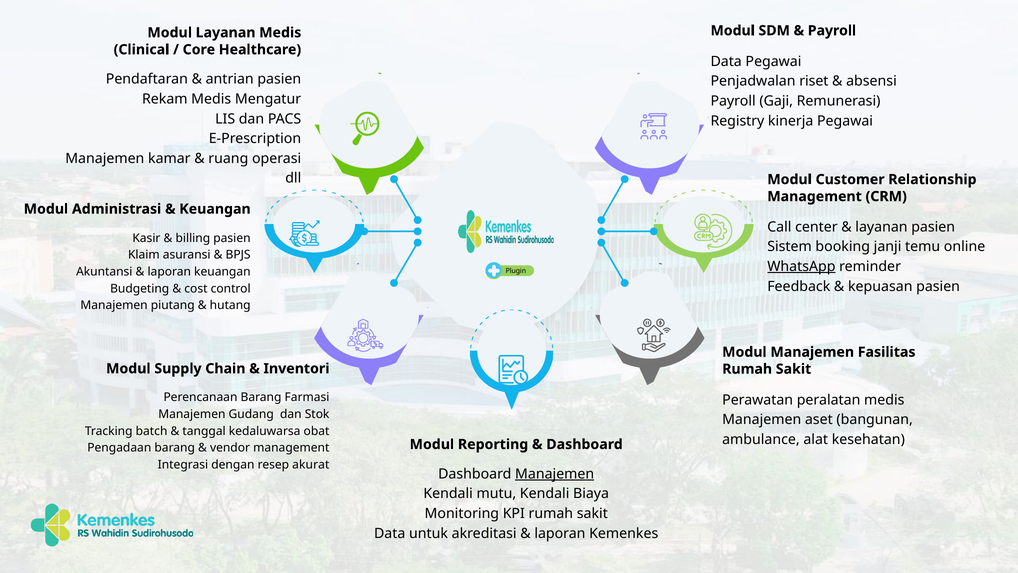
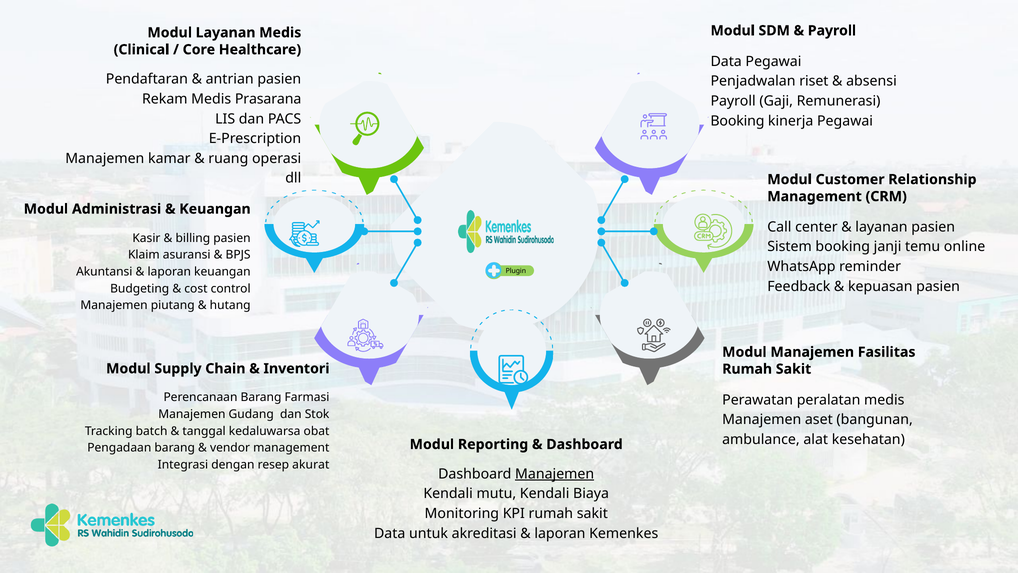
Mengatur: Mengatur -> Prasarana
Registry at (737, 121): Registry -> Booking
WhatsApp underline: present -> none
